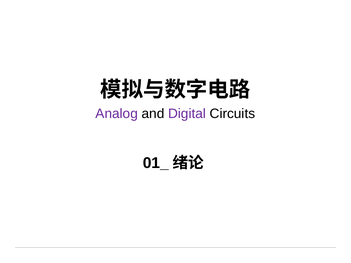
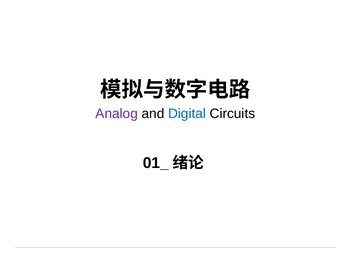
Digital colour: purple -> blue
